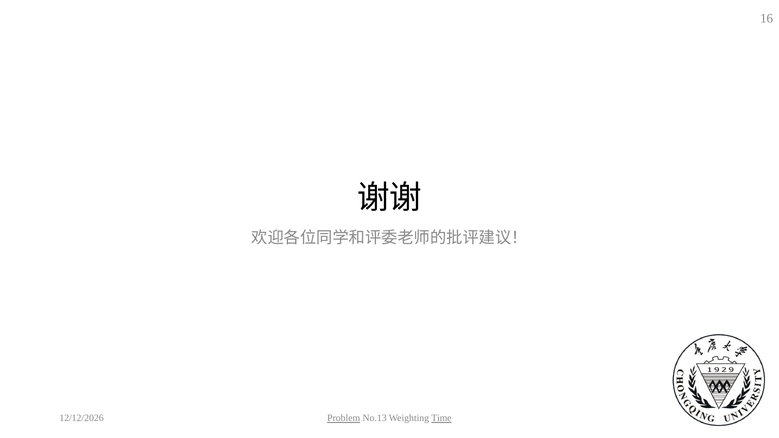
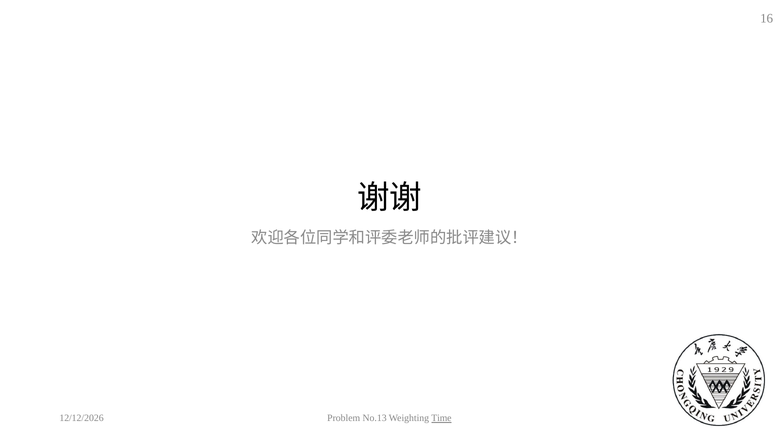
Problem underline: present -> none
